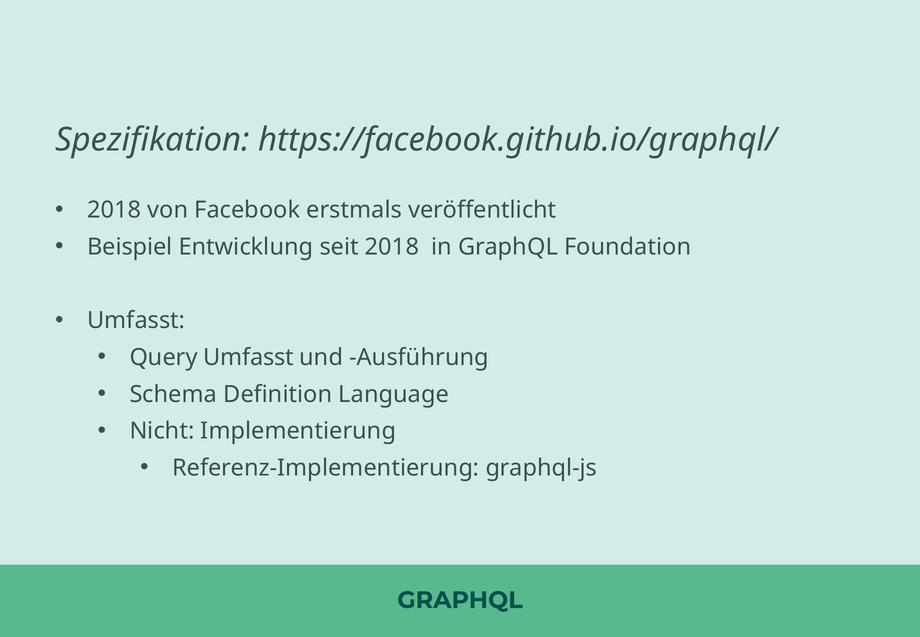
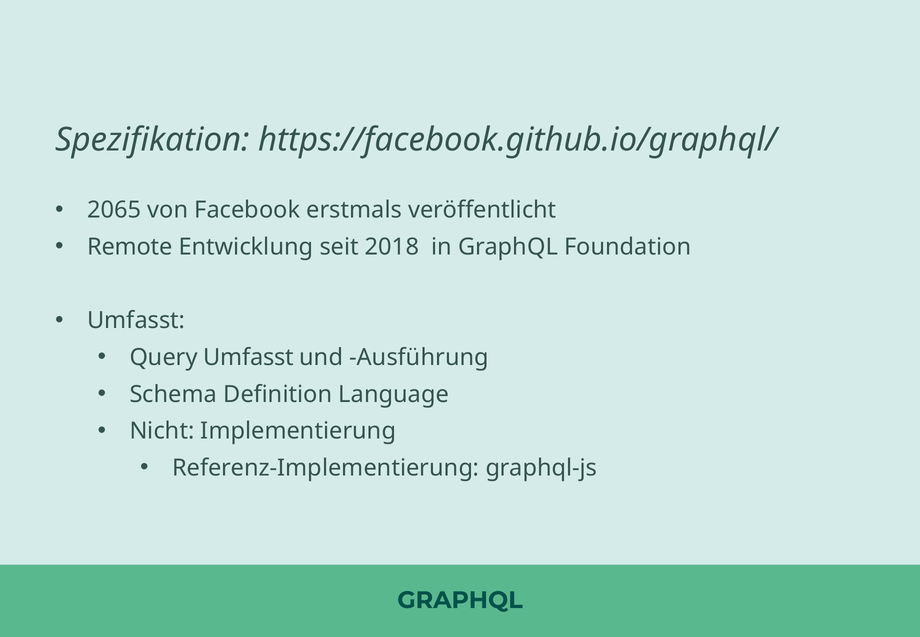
2018 at (114, 210): 2018 -> 2065
Beispiel: Beispiel -> Remote
